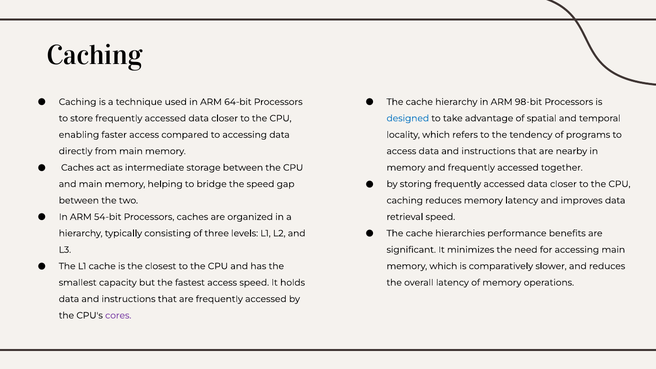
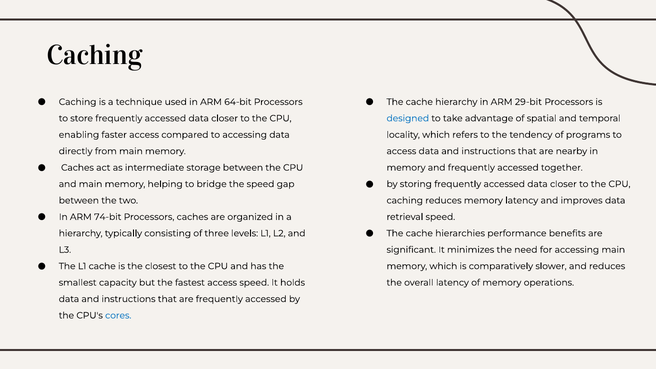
98-bit: 98-bit -> 29-bit
54-bit: 54-bit -> 74-bit
cores colour: purple -> blue
